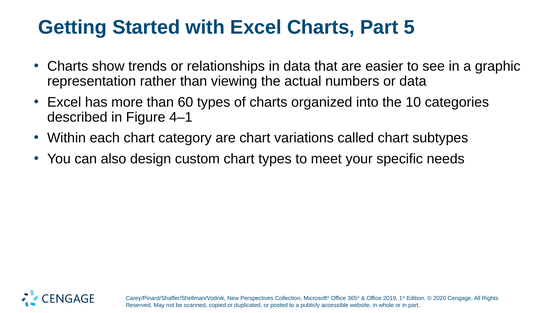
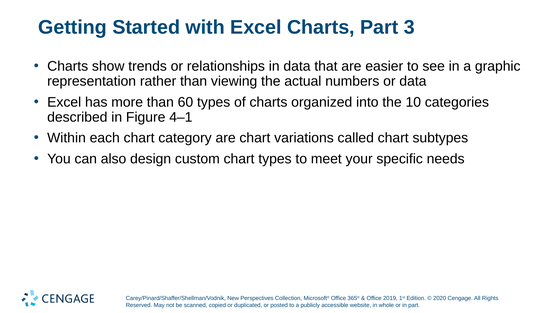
5: 5 -> 3
